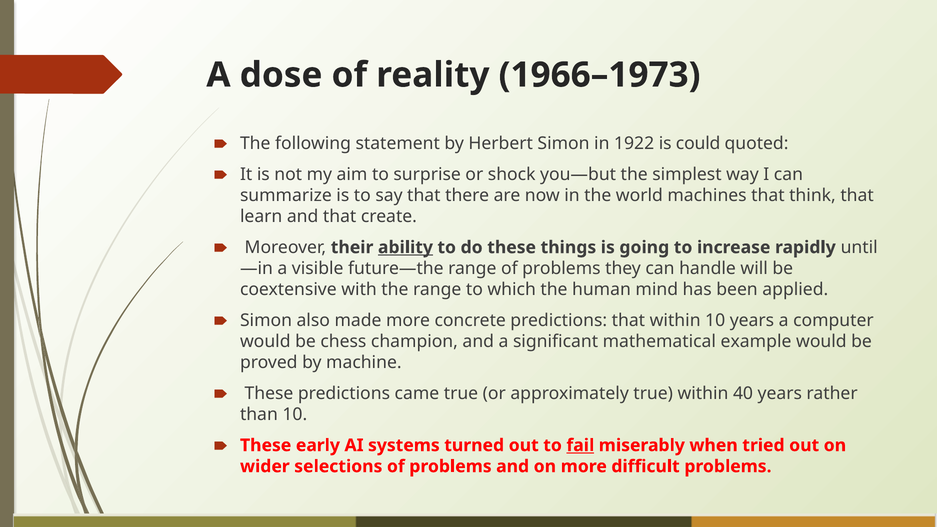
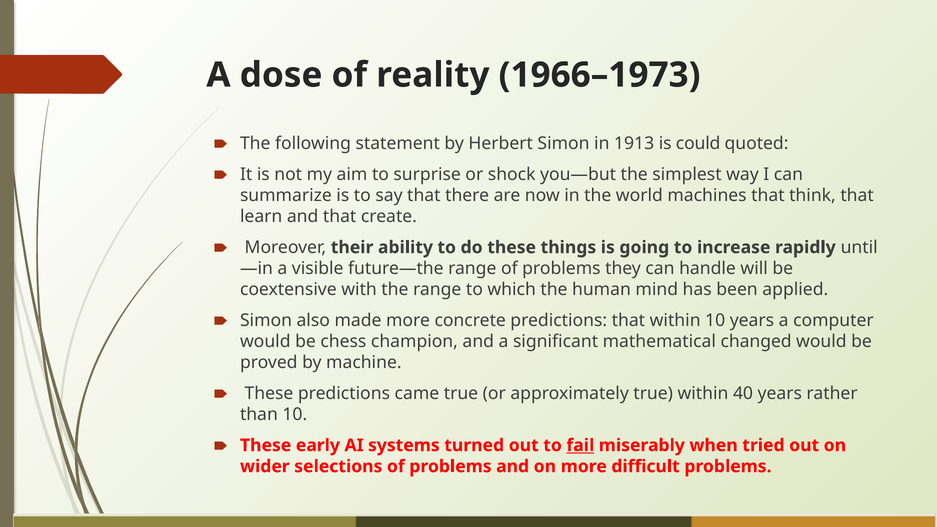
1922: 1922 -> 1913
ability underline: present -> none
example: example -> changed
